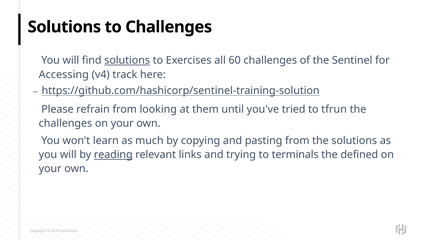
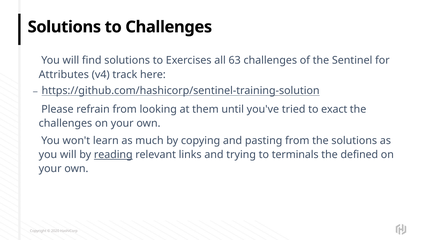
solutions at (127, 61) underline: present -> none
60: 60 -> 63
Accessing: Accessing -> Attributes
tfrun: tfrun -> exact
